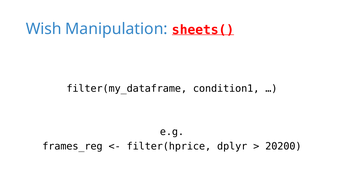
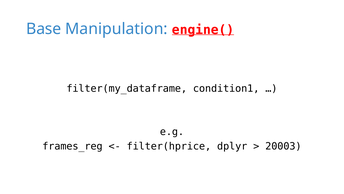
Wish: Wish -> Base
sheets(: sheets( -> engine(
20200: 20200 -> 20003
